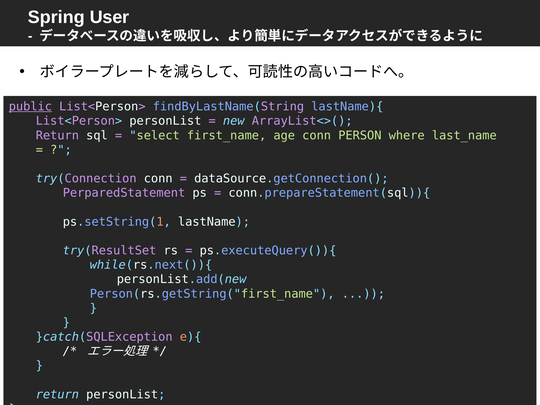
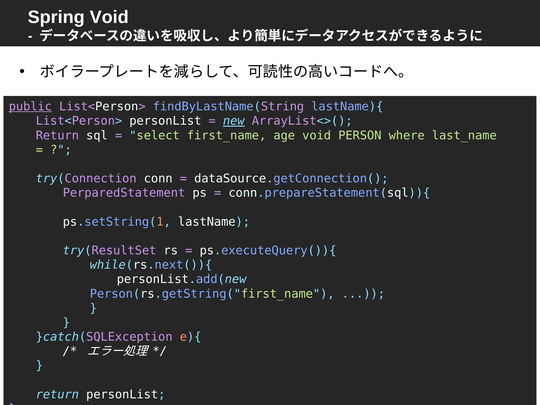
Spring User: User -> Void
new underline: none -> present
age conn: conn -> void
